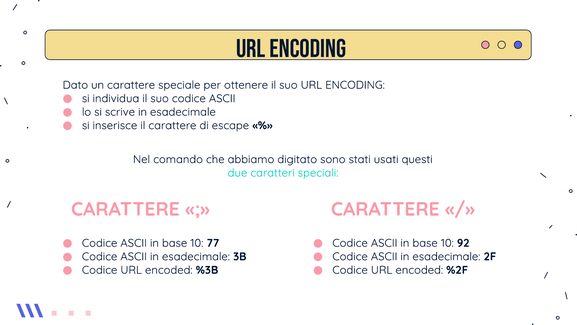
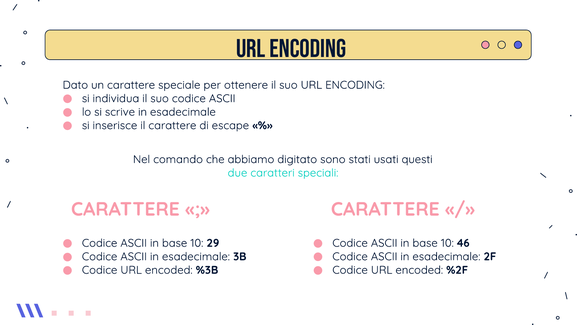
77: 77 -> 29
92: 92 -> 46
